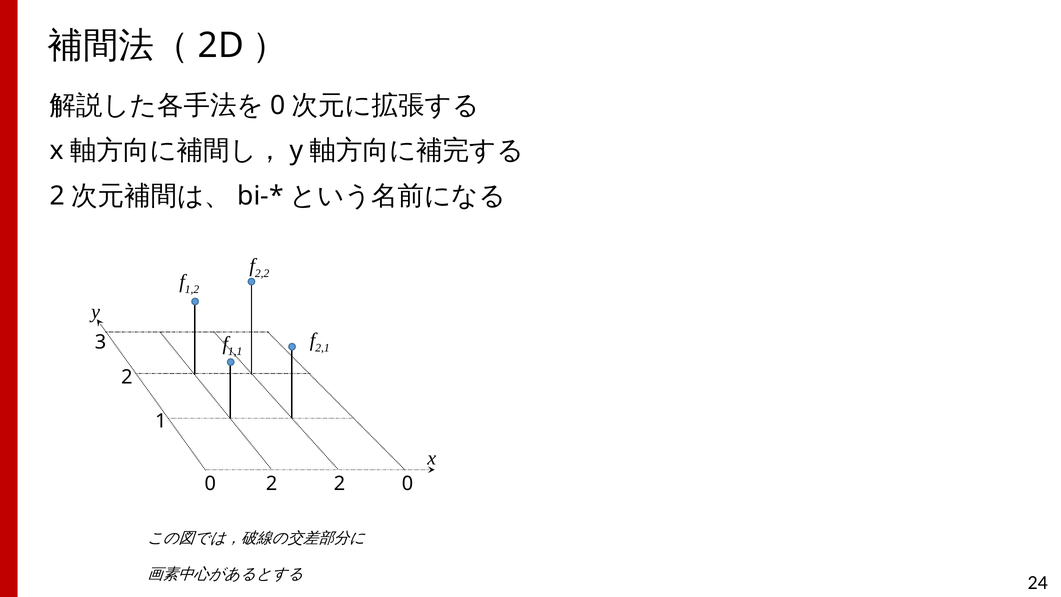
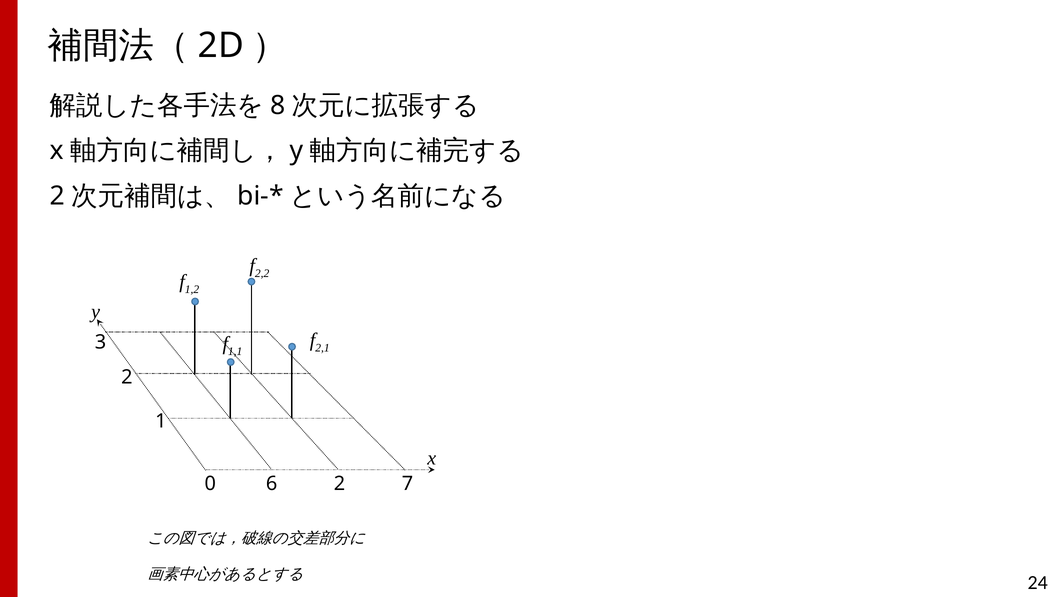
0 at (278, 106): 0 -> 8
2 at (272, 483): 2 -> 6
2 0: 0 -> 7
